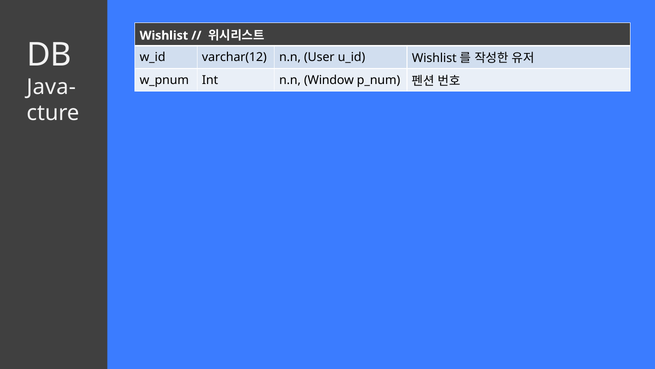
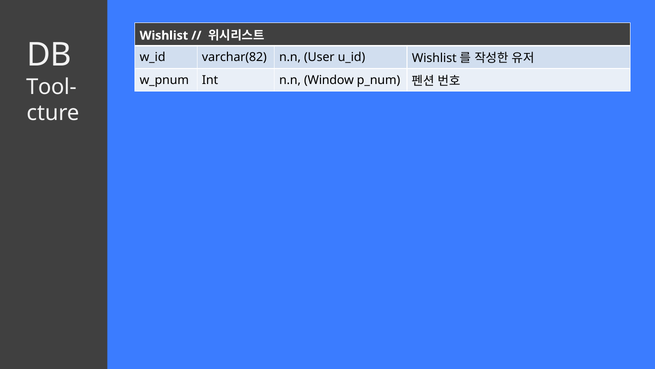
varchar(12: varchar(12 -> varchar(82
Java-: Java- -> Tool-
